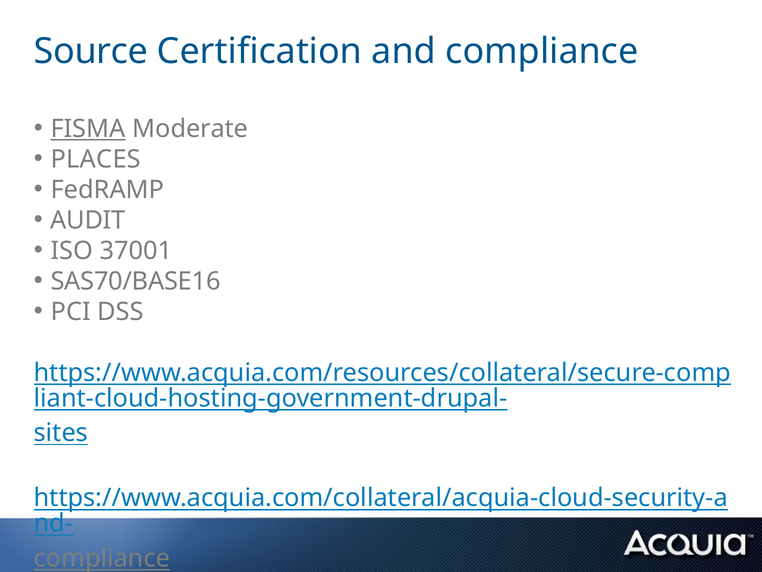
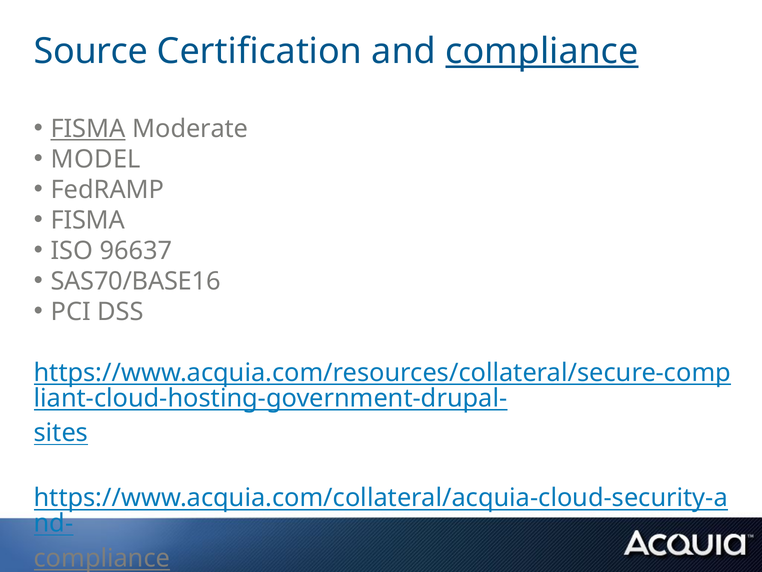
compliance at (542, 51) underline: none -> present
PLACES: PLACES -> MODEL
AUDIT at (88, 220): AUDIT -> FISMA
37001: 37001 -> 96637
